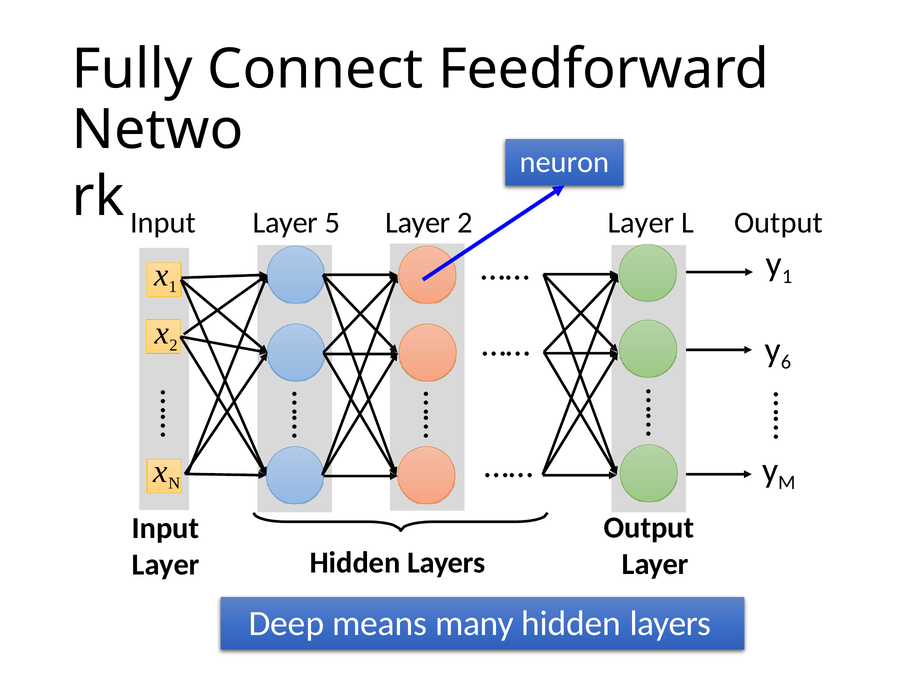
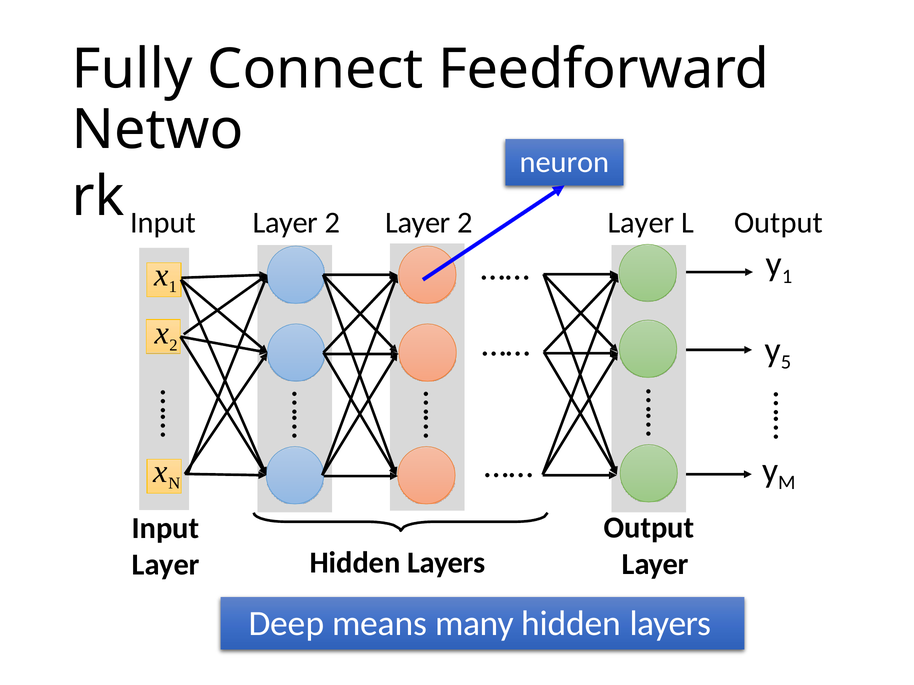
5 at (333, 223): 5 -> 2
6: 6 -> 5
